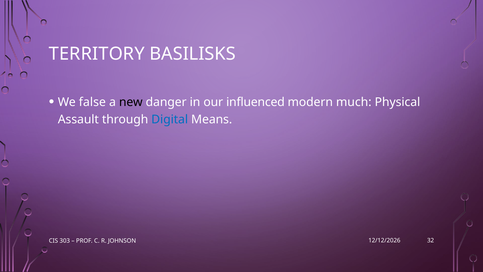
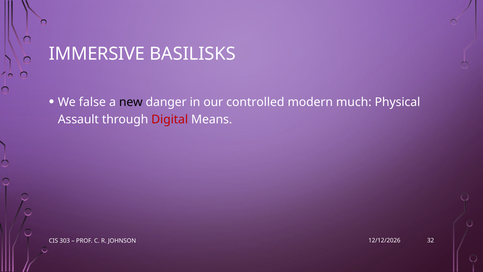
TERRITORY: TERRITORY -> IMMERSIVE
influenced: influenced -> controlled
Digital colour: blue -> red
